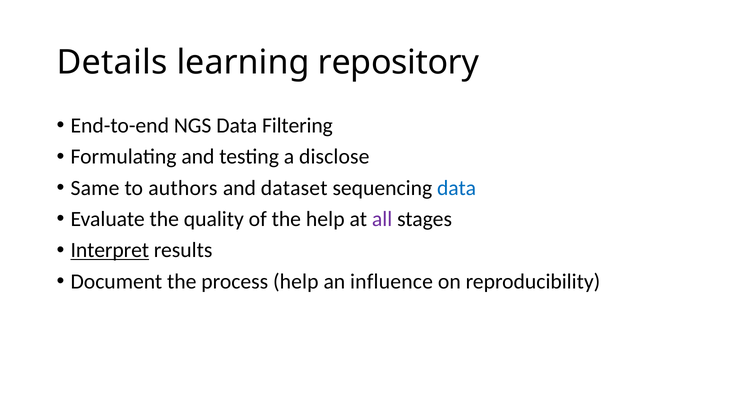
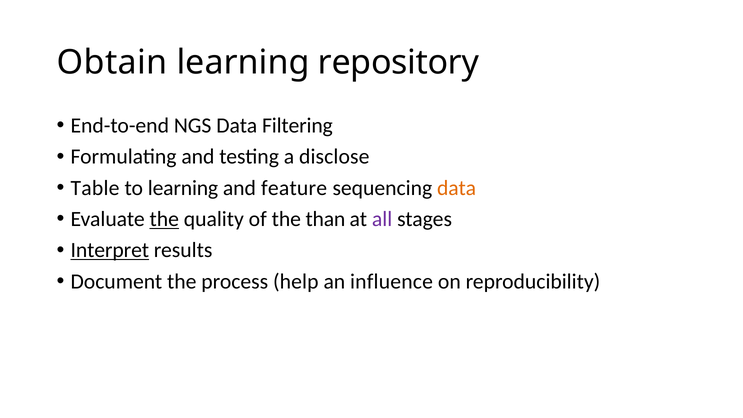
Details: Details -> Obtain
Same: Same -> Table
to authors: authors -> learning
dataset: dataset -> feature
data at (457, 188) colour: blue -> orange
the at (164, 219) underline: none -> present
the help: help -> than
